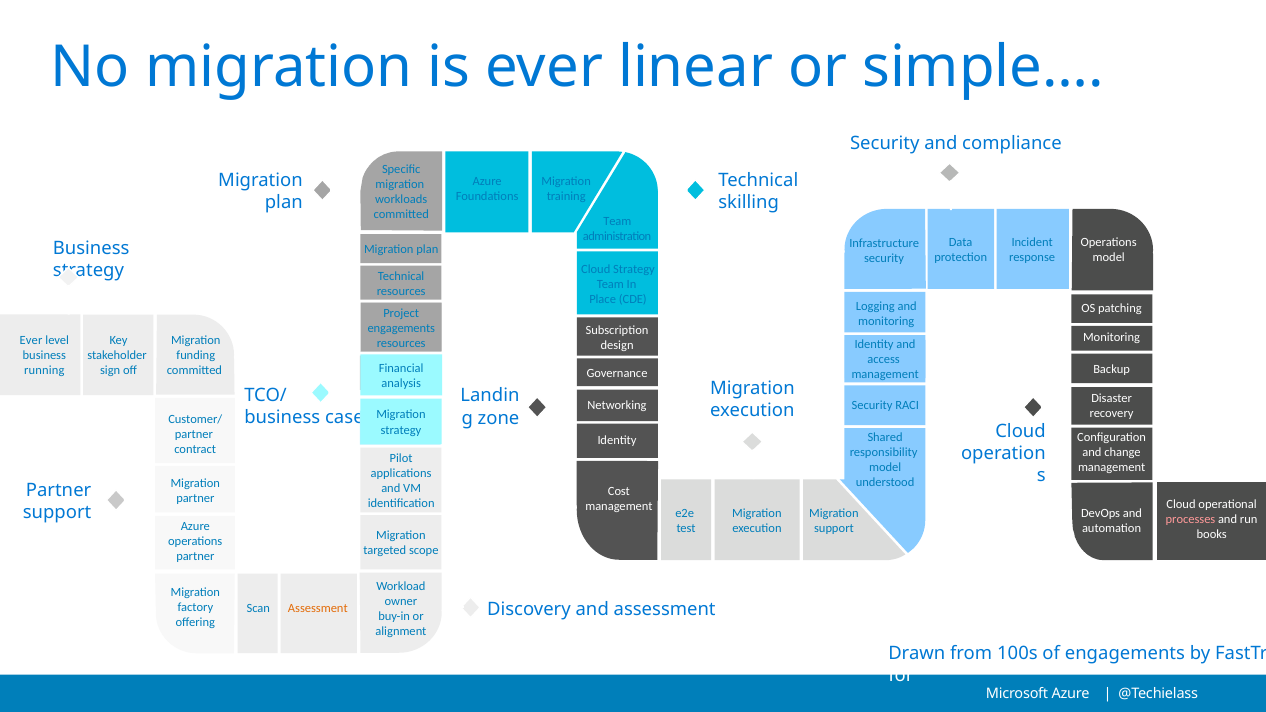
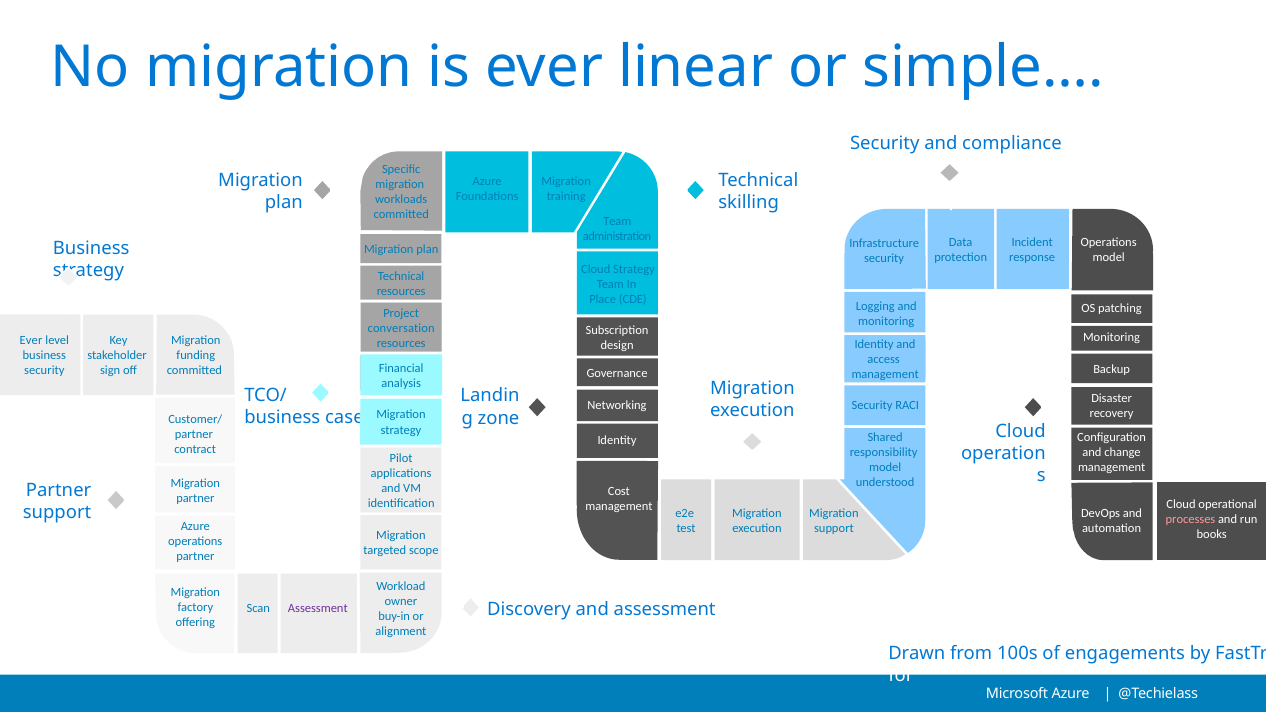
engagements at (401, 328): engagements -> conversation
running at (44, 371): running -> security
Assessment at (318, 609) colour: orange -> purple
